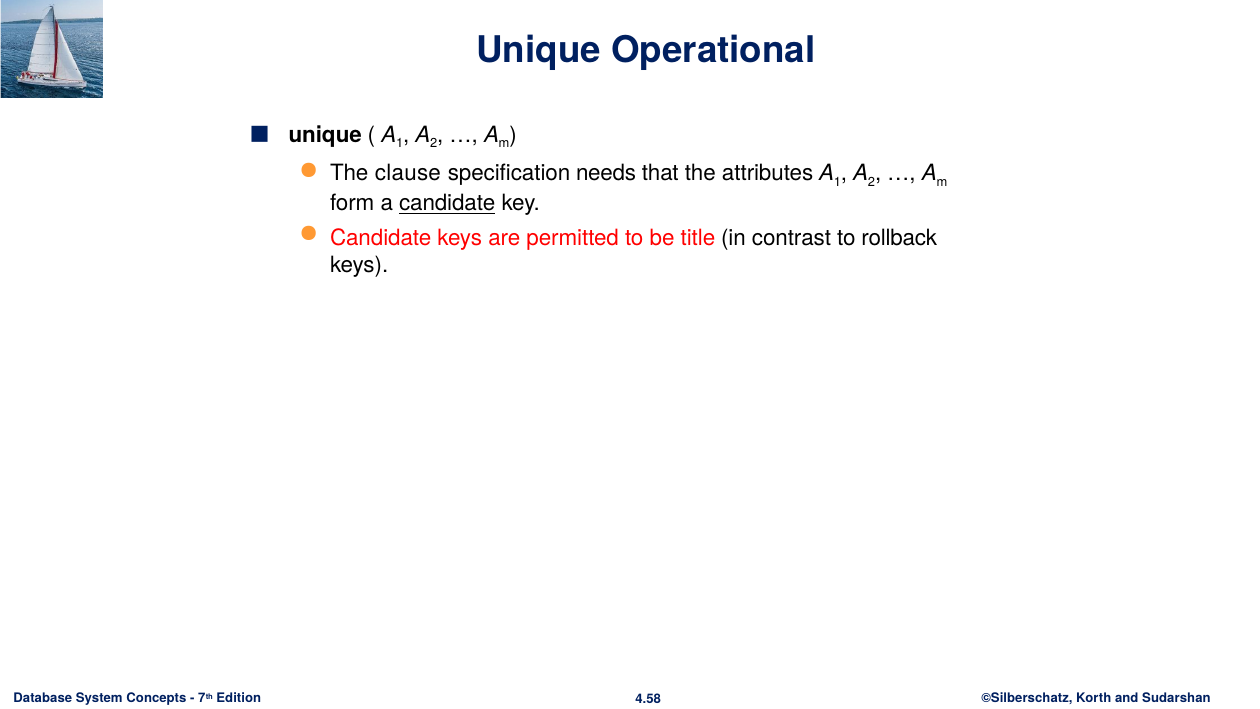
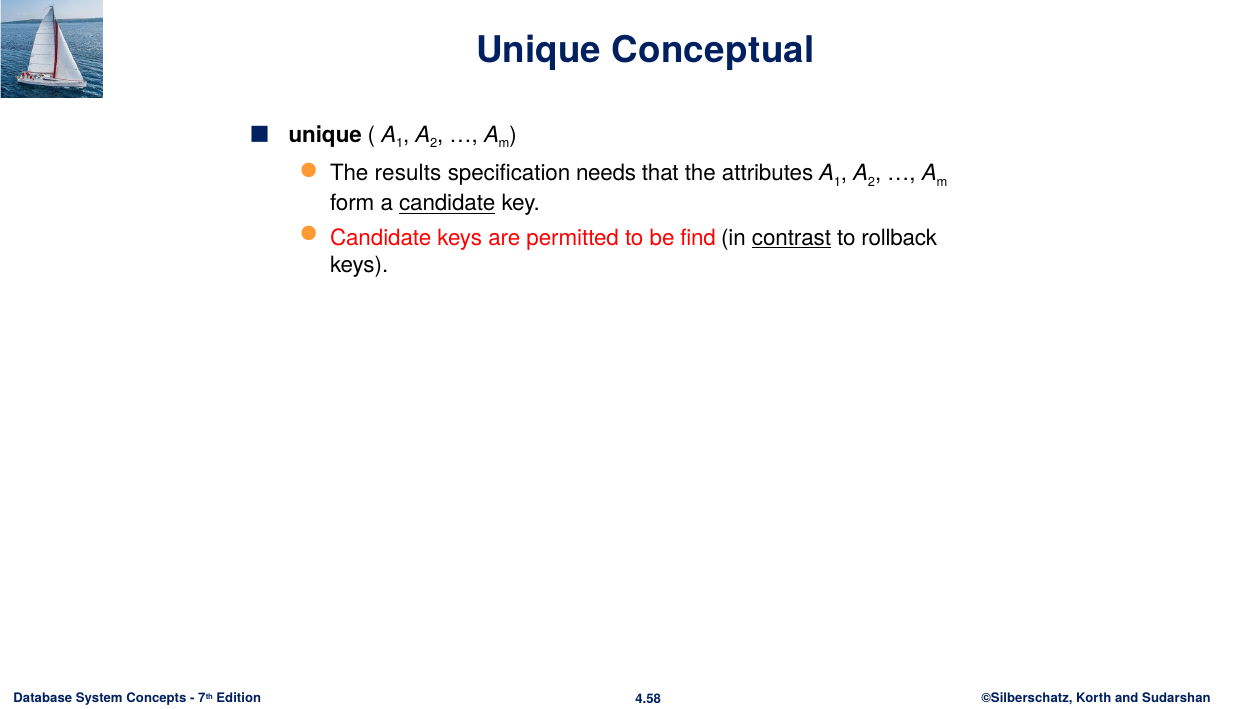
Operational: Operational -> Conceptual
clause: clause -> results
title: title -> find
contrast underline: none -> present
